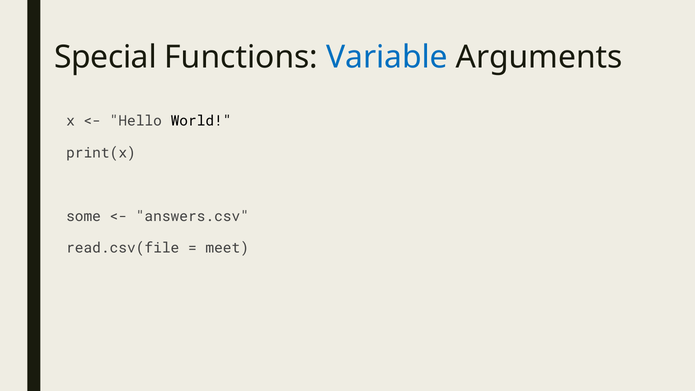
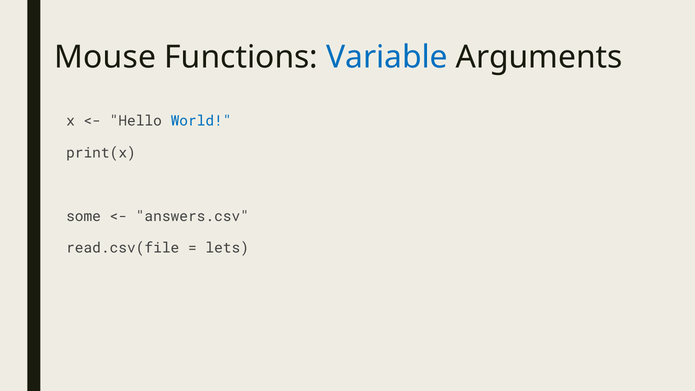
Special: Special -> Mouse
World colour: black -> blue
meet: meet -> lets
